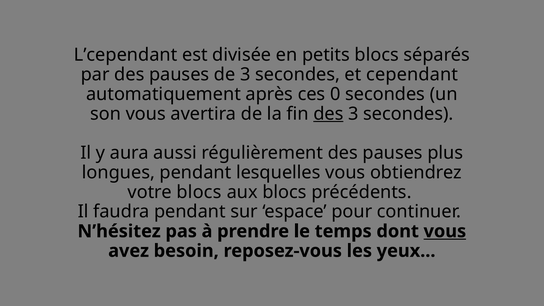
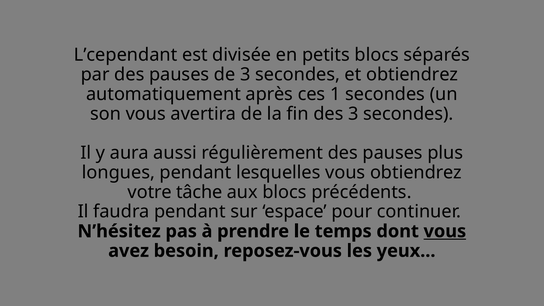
et cependant: cependant -> obtiendrez
0: 0 -> 1
des at (328, 114) underline: present -> none
votre blocs: blocs -> tâche
